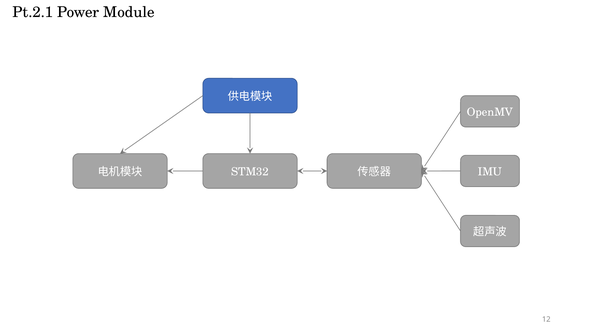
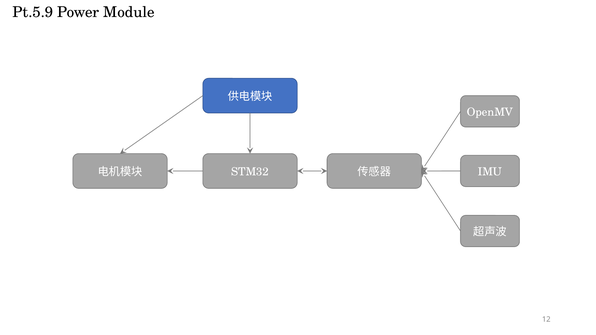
Pt.2.1: Pt.2.1 -> Pt.5.9
